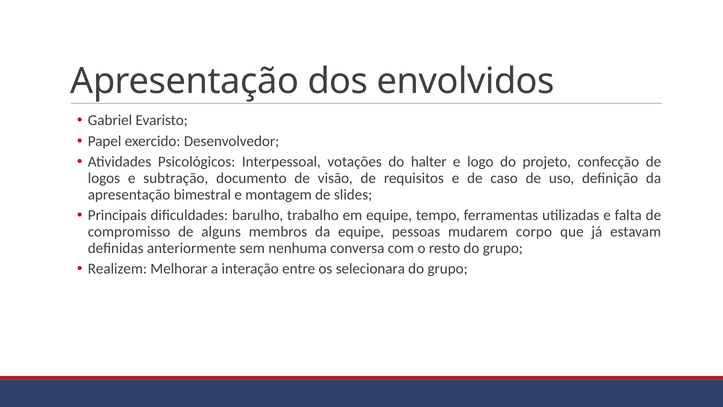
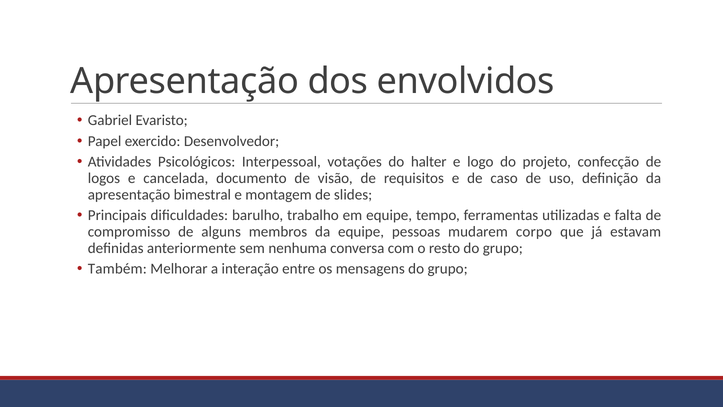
subtração: subtração -> cancelada
Realizem: Realizem -> Também
selecionara: selecionara -> mensagens
